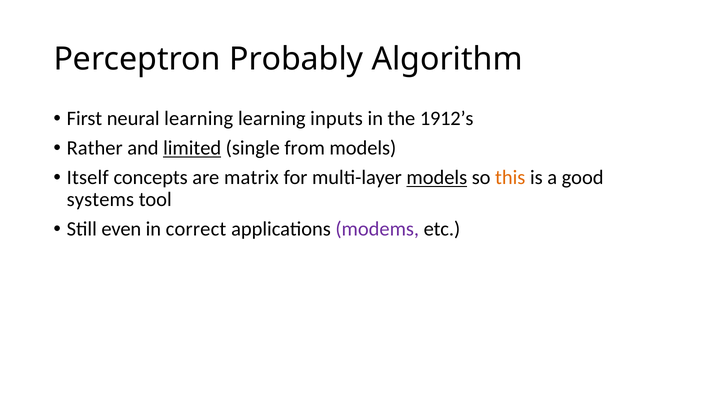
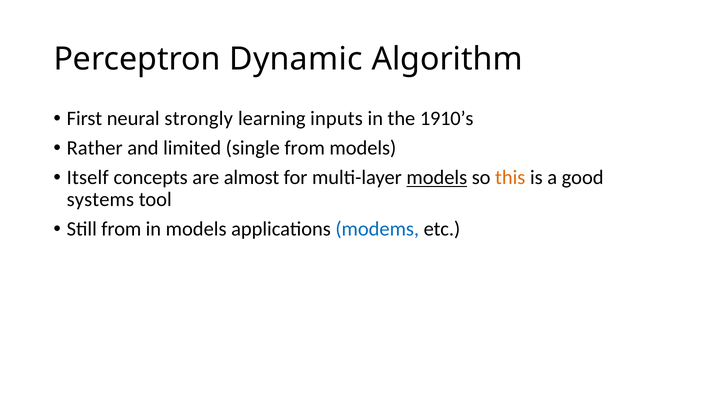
Probably: Probably -> Dynamic
neural learning: learning -> strongly
1912’s: 1912’s -> 1910’s
limited underline: present -> none
matrix: matrix -> almost
Still even: even -> from
in correct: correct -> models
modems colour: purple -> blue
